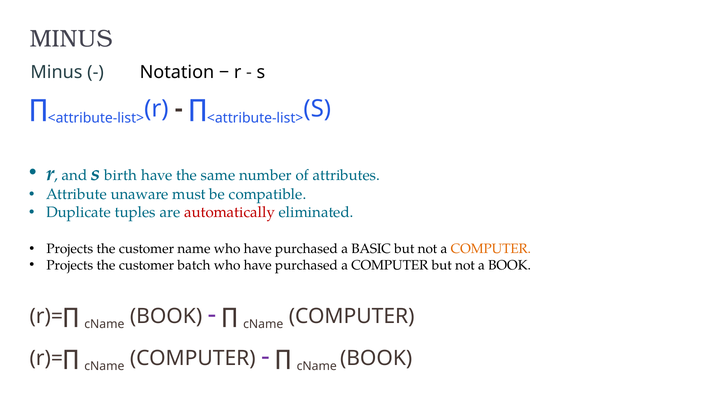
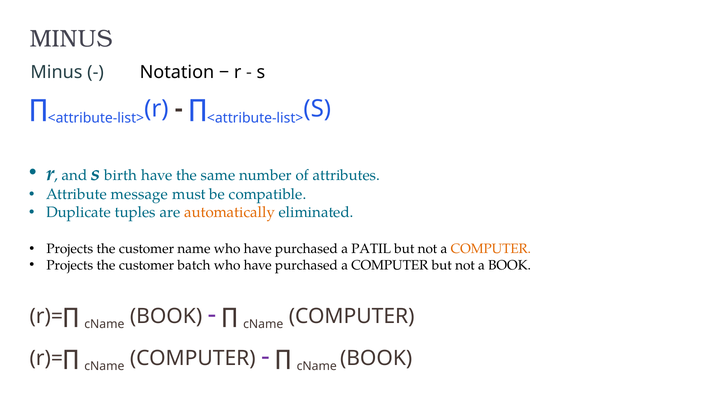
unaware: unaware -> message
automatically colour: red -> orange
BASIC: BASIC -> PATIL
